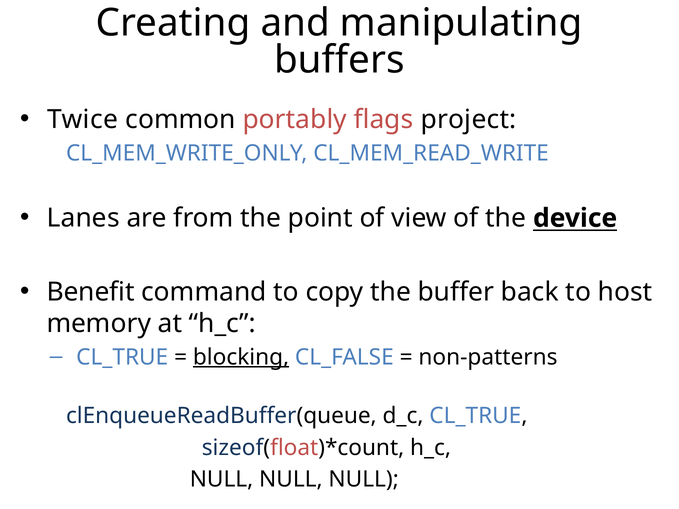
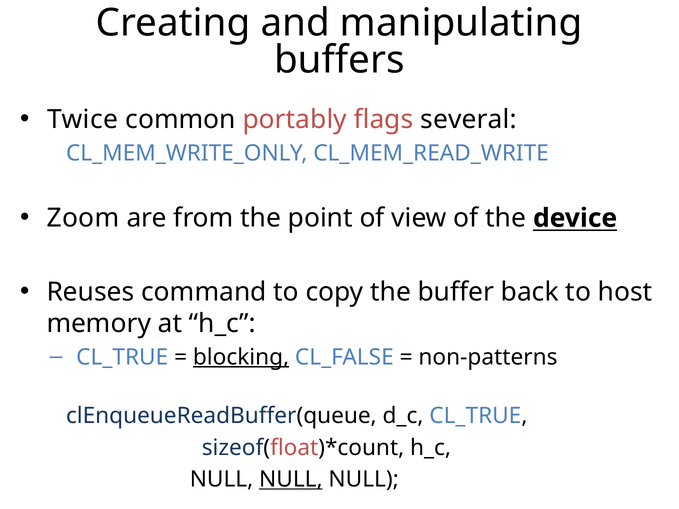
project: project -> several
Lanes: Lanes -> Zoom
Benefit: Benefit -> Reuses
NULL at (291, 480) underline: none -> present
